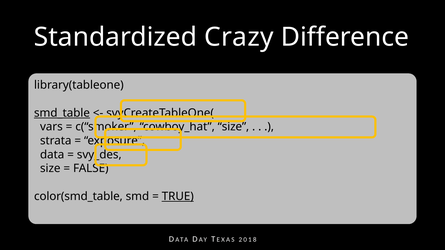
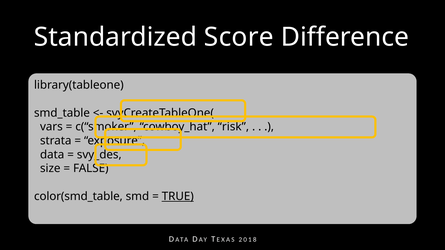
Crazy: Crazy -> Score
smd_table underline: present -> none
size at (233, 127): size -> risk
